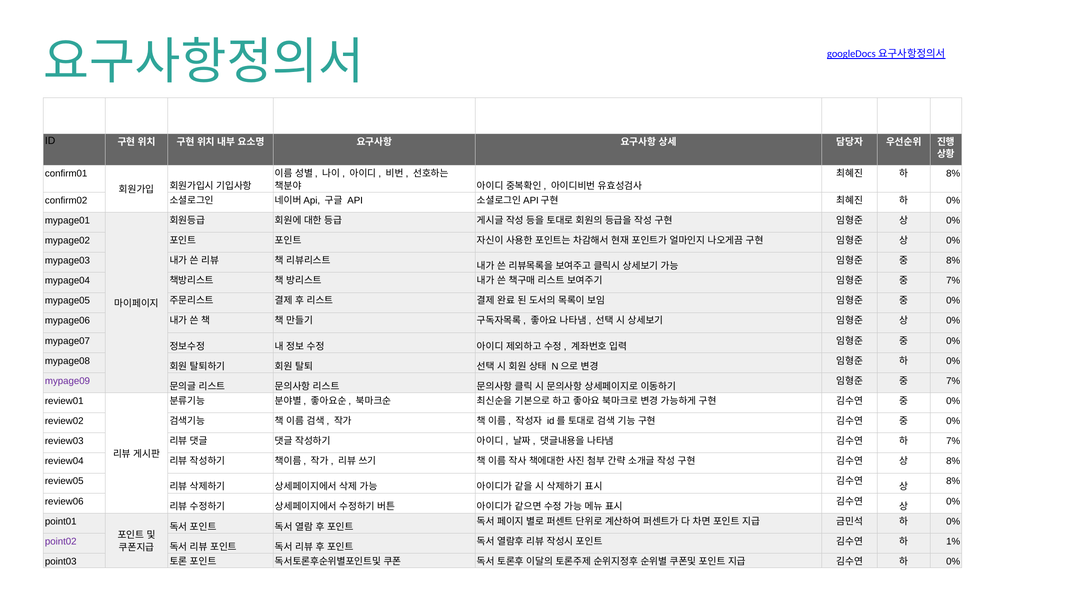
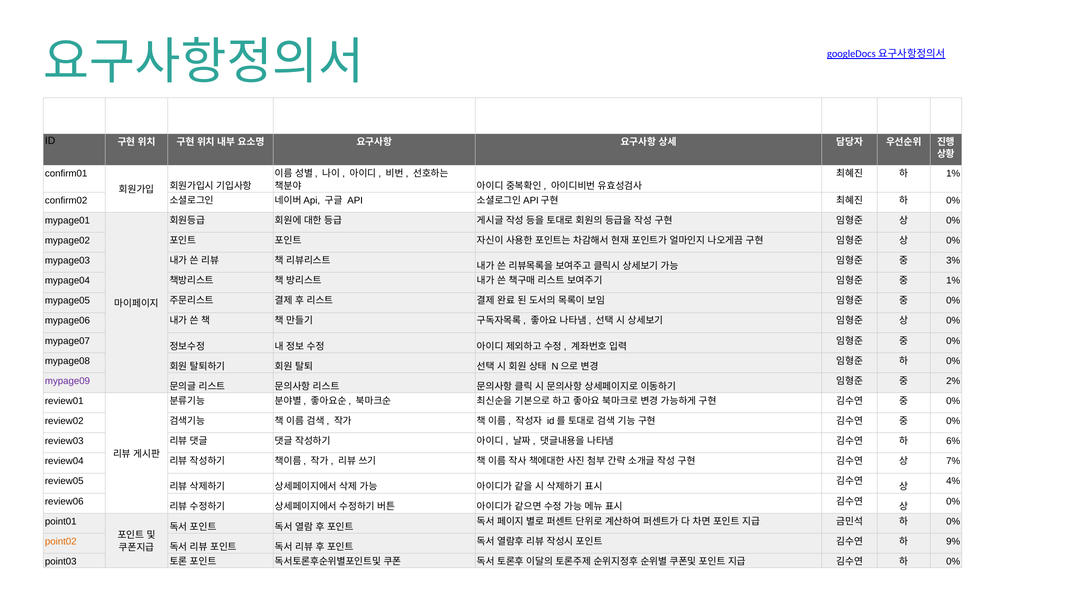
8% at (953, 173): 8% -> 1%
8% at (953, 261): 8% -> 3%
7% at (953, 281): 7% -> 1%
7% at (953, 381): 7% -> 2%
7% at (953, 441): 7% -> 6%
8% at (953, 461): 8% -> 7%
8% at (953, 481): 8% -> 4%
point02 colour: purple -> orange
1%: 1% -> 9%
